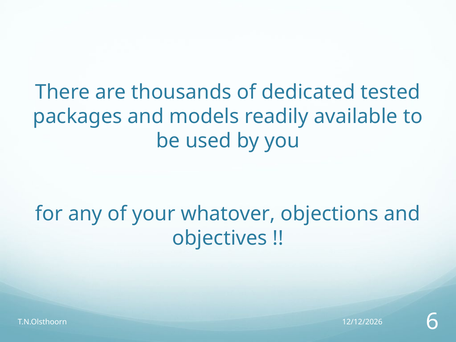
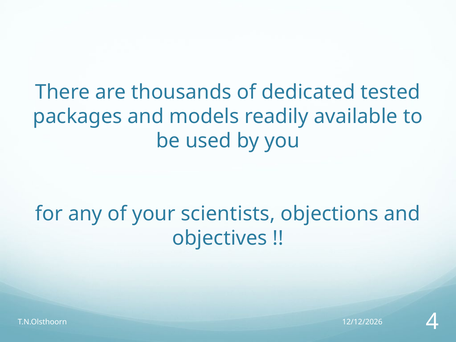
whatover: whatover -> scientists
6: 6 -> 4
